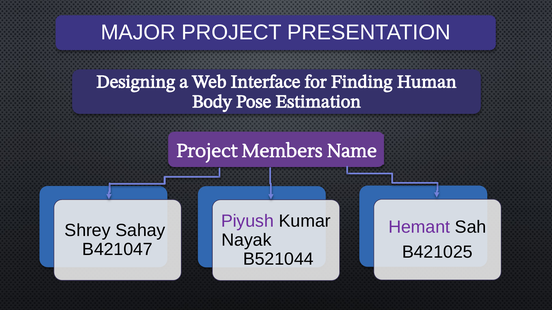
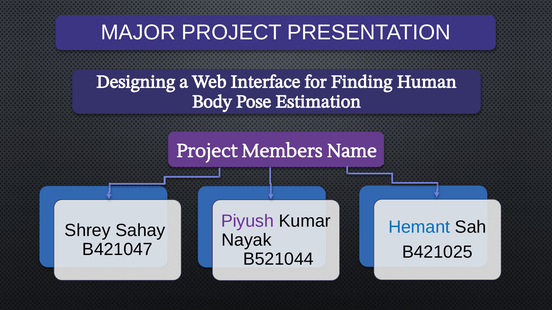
Hemant colour: purple -> blue
